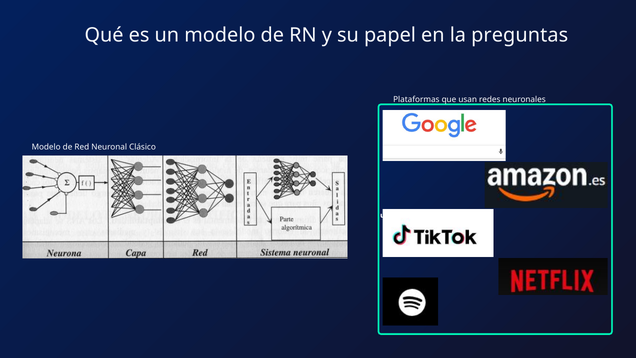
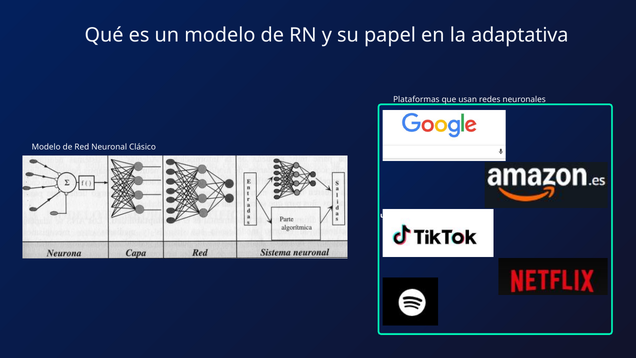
preguntas: preguntas -> adaptativa
